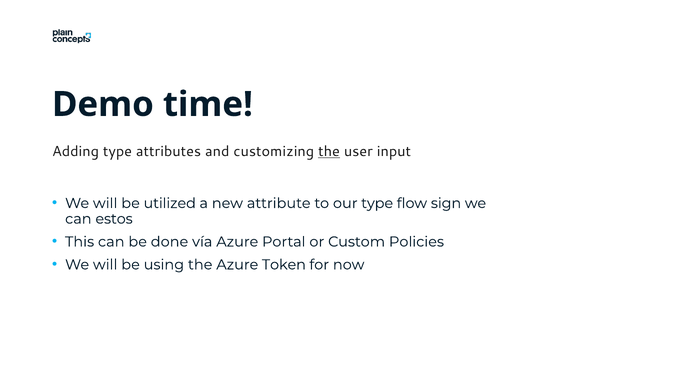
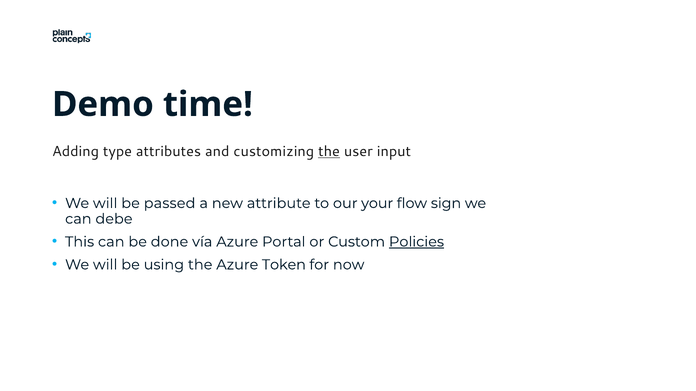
utilized: utilized -> passed
our type: type -> your
estos: estos -> debe
Policies underline: none -> present
